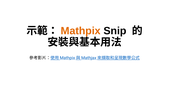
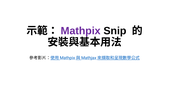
Mathpix at (81, 31) colour: orange -> purple
